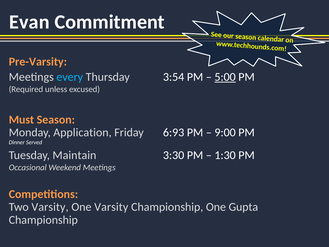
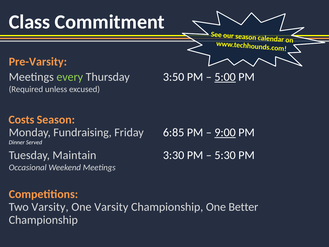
Evan: Evan -> Class
every colour: light blue -> light green
3:54: 3:54 -> 3:50
Must: Must -> Costs
Application: Application -> Fundraising
6:93: 6:93 -> 6:85
9:00 underline: none -> present
1:30: 1:30 -> 5:30
Gupta: Gupta -> Better
